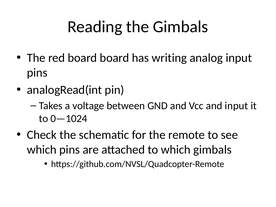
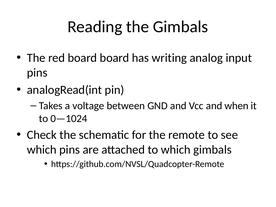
and input: input -> when
